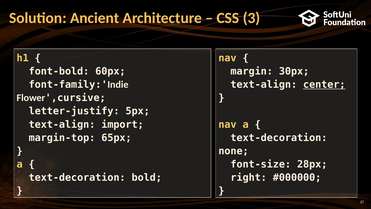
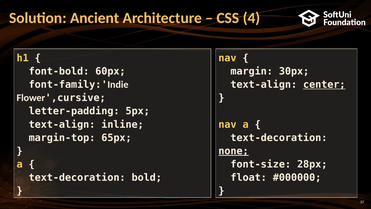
3: 3 -> 4
letter-justify: letter-justify -> letter-padding
import: import -> inline
none underline: none -> present
right: right -> float
